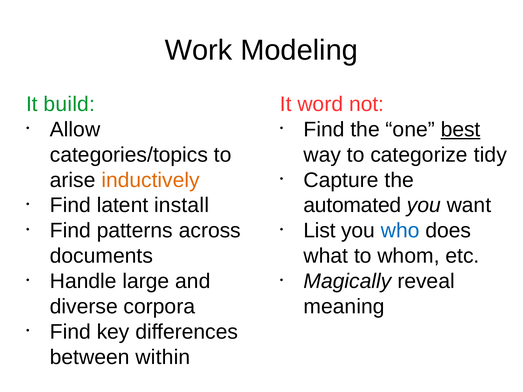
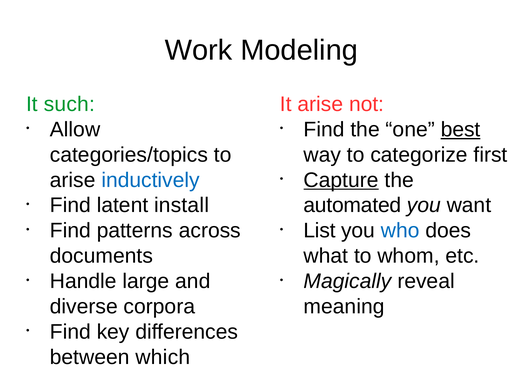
build: build -> such
It word: word -> arise
tidy: tidy -> first
inductively colour: orange -> blue
Capture underline: none -> present
within: within -> which
